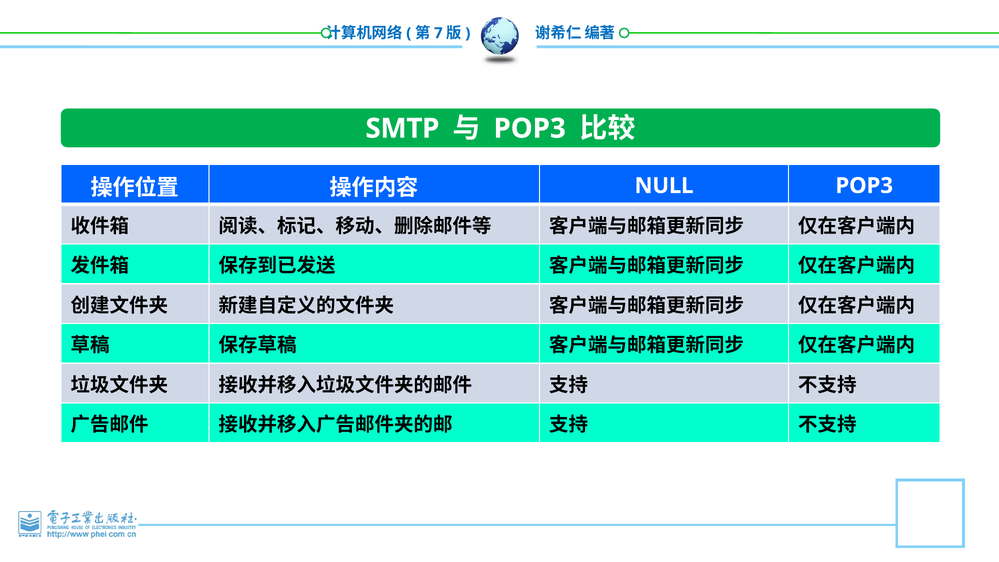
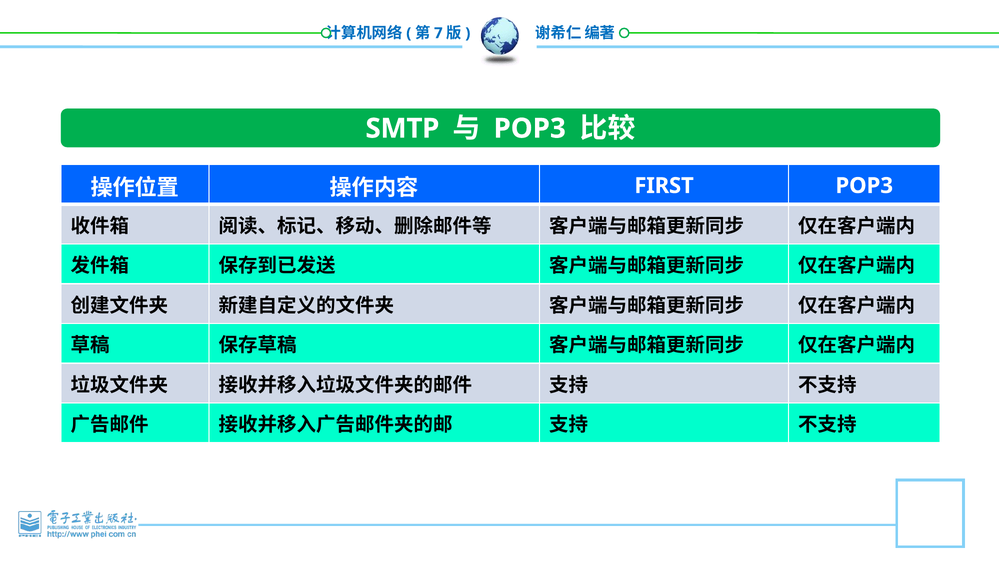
NULL: NULL -> FIRST
